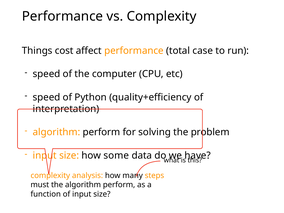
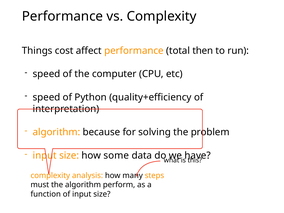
case: case -> then
perform at (101, 132): perform -> because
